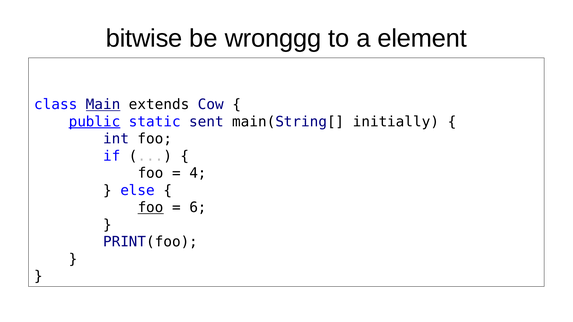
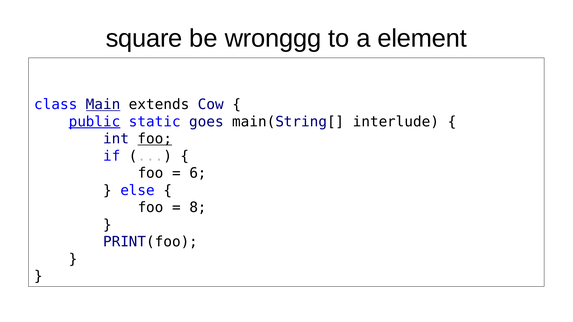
bitwise: bitwise -> square
sent: sent -> goes
initially: initially -> interlude
foo at (155, 139) underline: none -> present
4: 4 -> 6
foo at (151, 208) underline: present -> none
6: 6 -> 8
